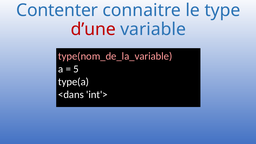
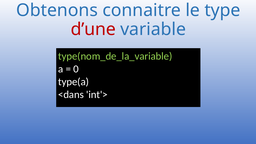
Contenter: Contenter -> Obtenons
type(nom_de_la_variable colour: pink -> light green
5: 5 -> 0
